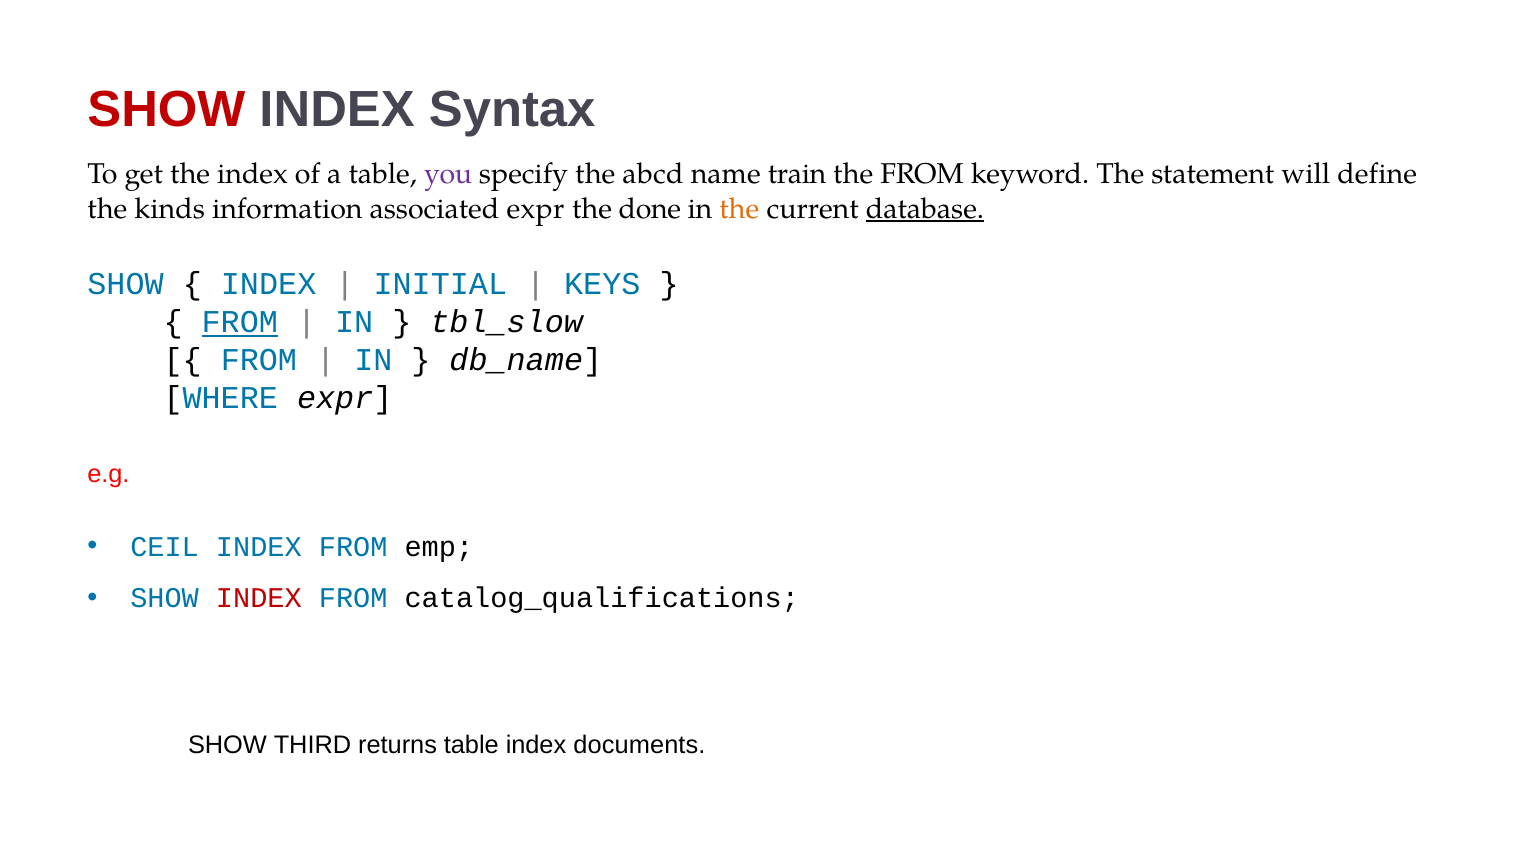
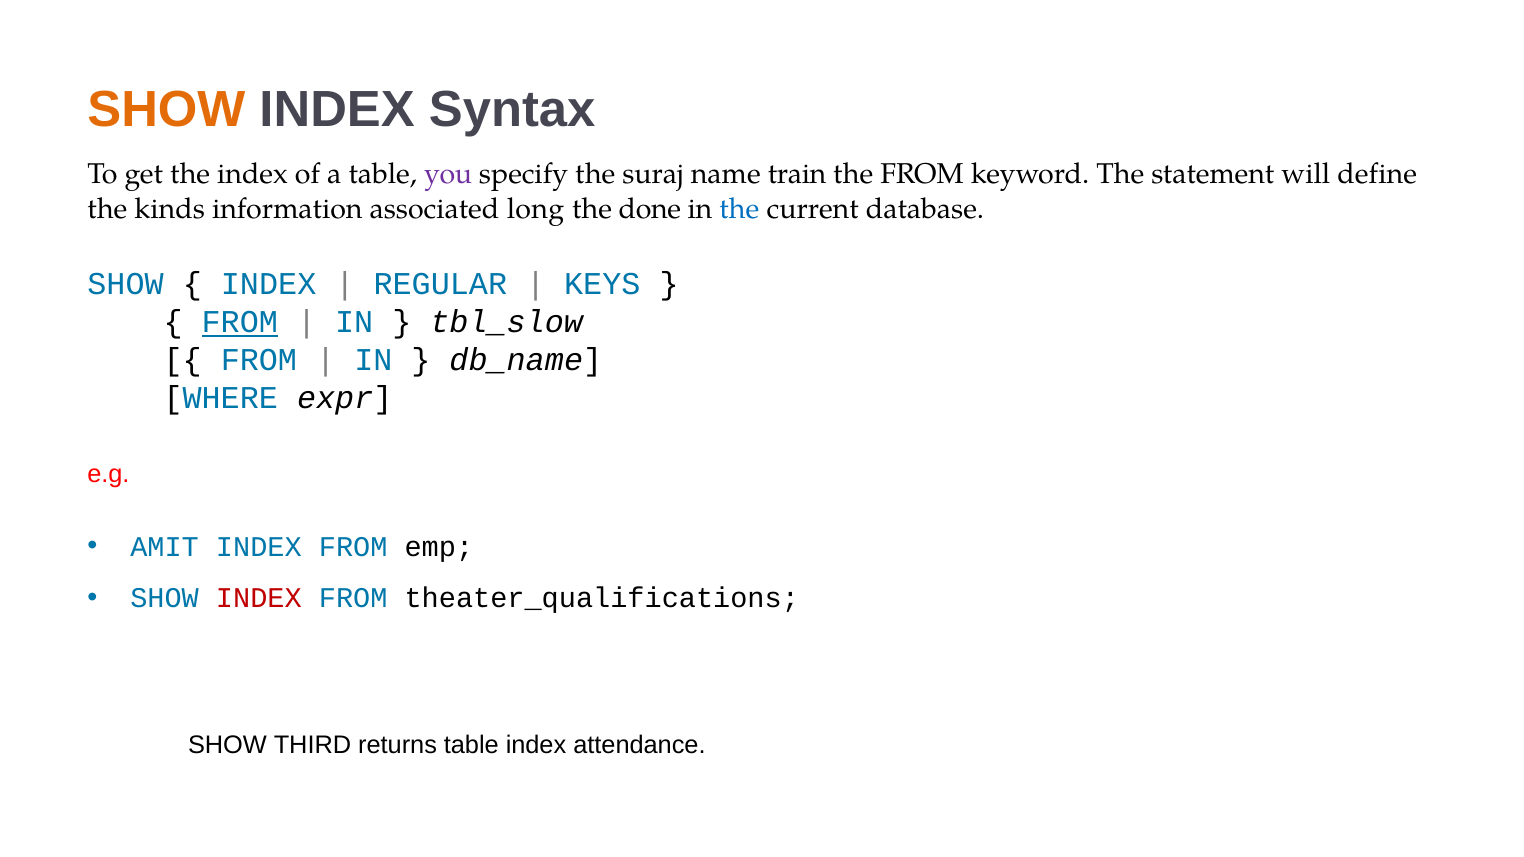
SHOW at (166, 110) colour: red -> orange
abcd: abcd -> suraj
associated expr: expr -> long
the at (739, 209) colour: orange -> blue
database underline: present -> none
INITIAL: INITIAL -> REGULAR
CEIL: CEIL -> AMIT
catalog_qualifications: catalog_qualifications -> theater_qualifications
documents: documents -> attendance
